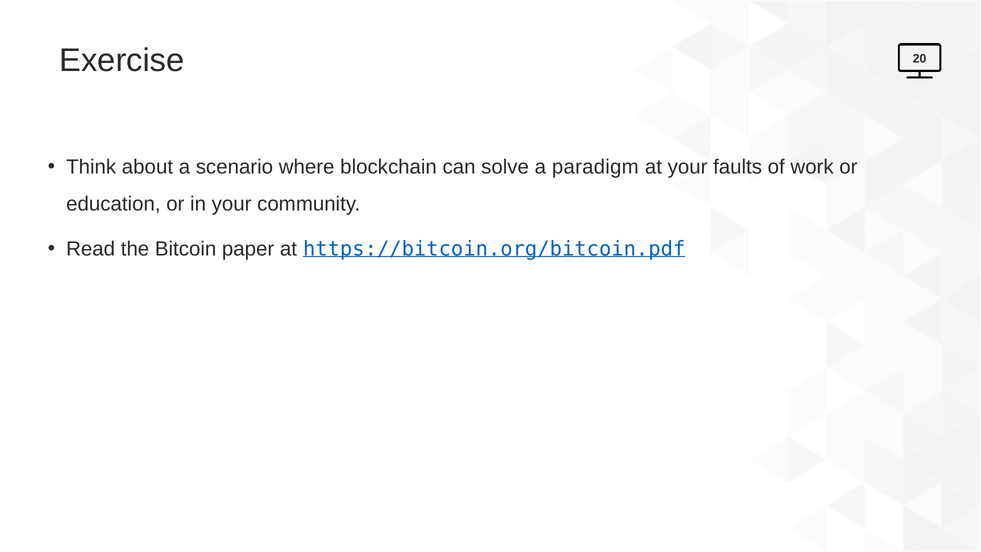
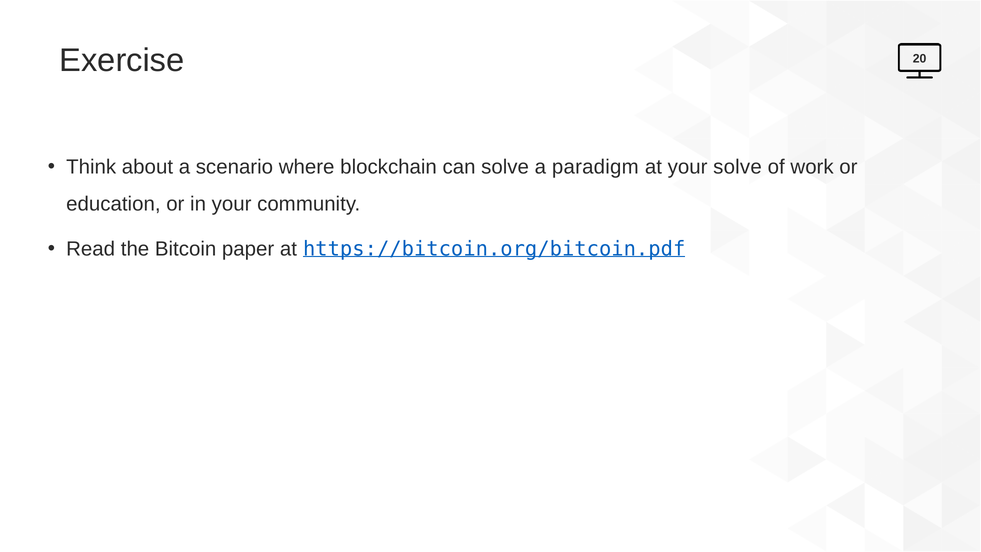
your faults: faults -> solve
